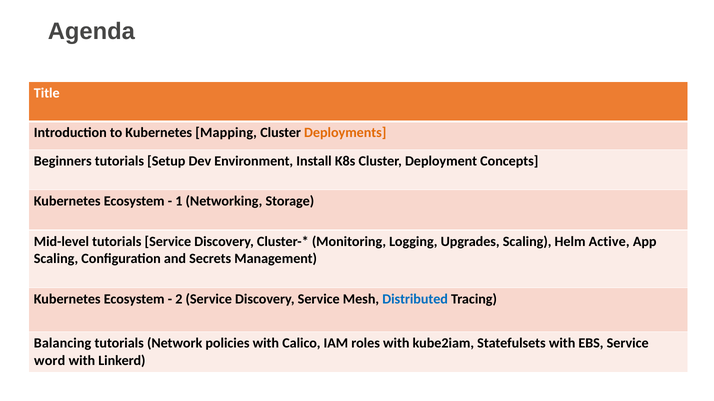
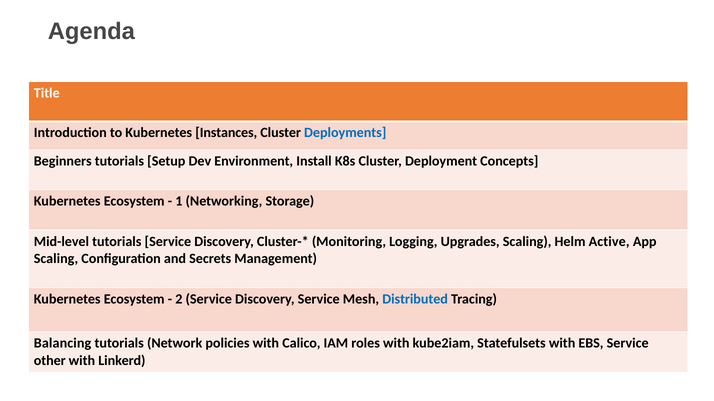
Mapping: Mapping -> Instances
Deployments colour: orange -> blue
word: word -> other
